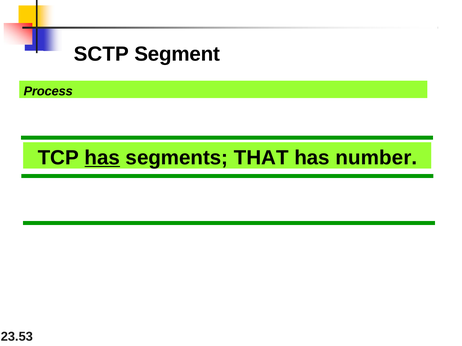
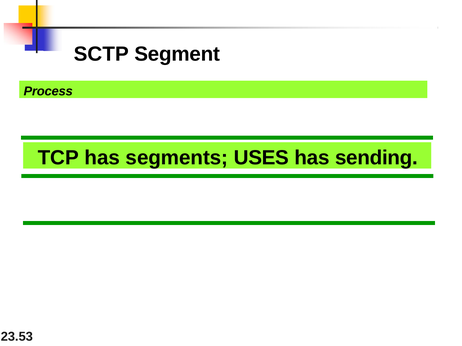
has at (102, 158) underline: present -> none
THAT: THAT -> USES
number: number -> sending
